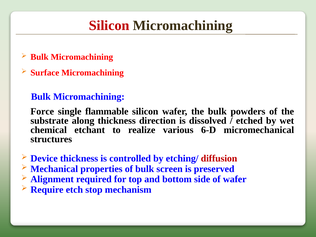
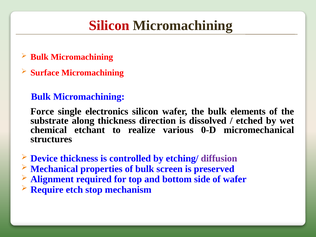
flammable: flammable -> electronics
powders: powders -> elements
6-D: 6-D -> 0-D
diffusion colour: red -> purple
